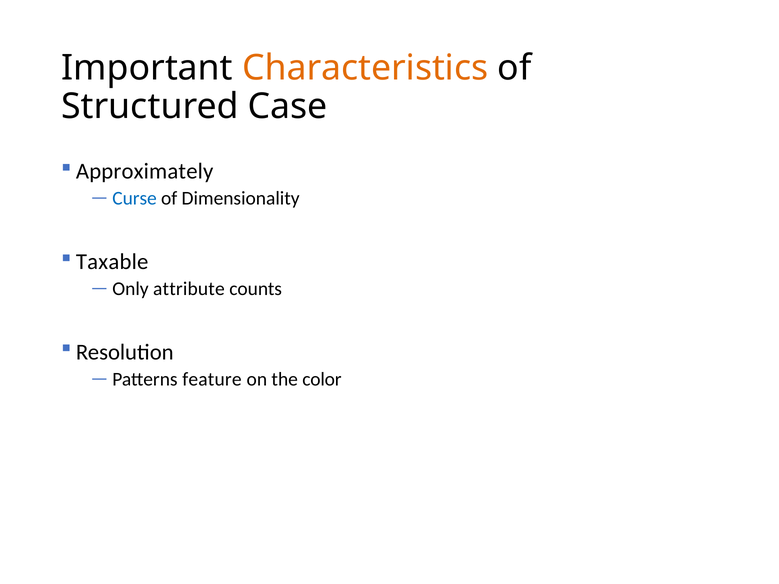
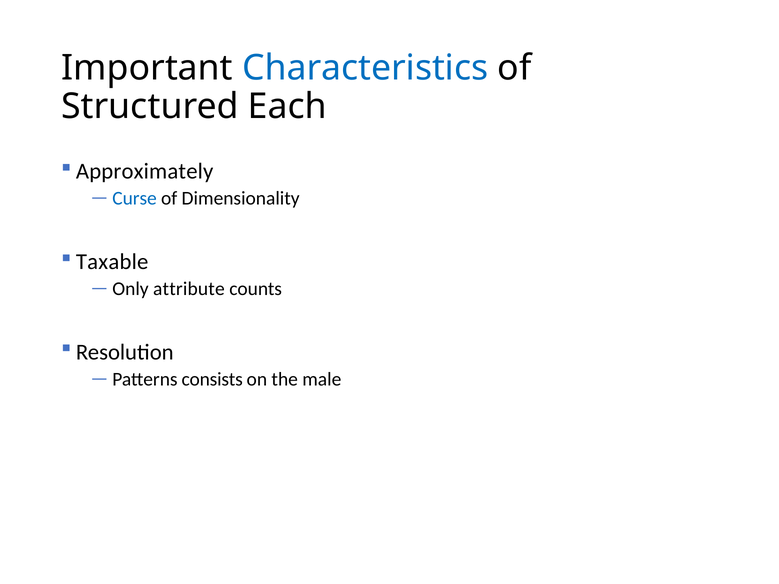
Characteristics colour: orange -> blue
Case: Case -> Each
feature: feature -> consists
color: color -> male
